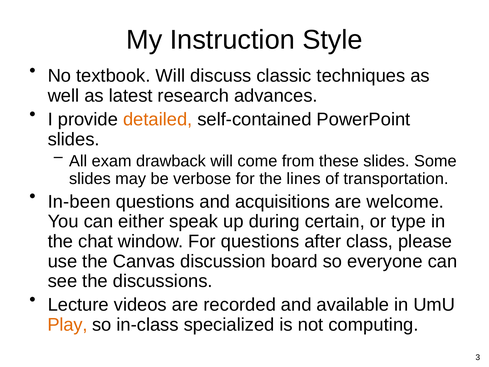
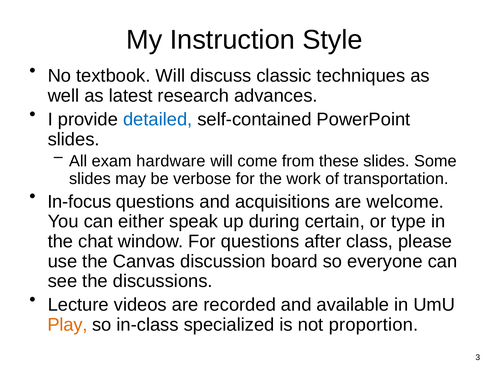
detailed colour: orange -> blue
drawback: drawback -> hardware
lines: lines -> work
In-been: In-been -> In-focus
computing: computing -> proportion
